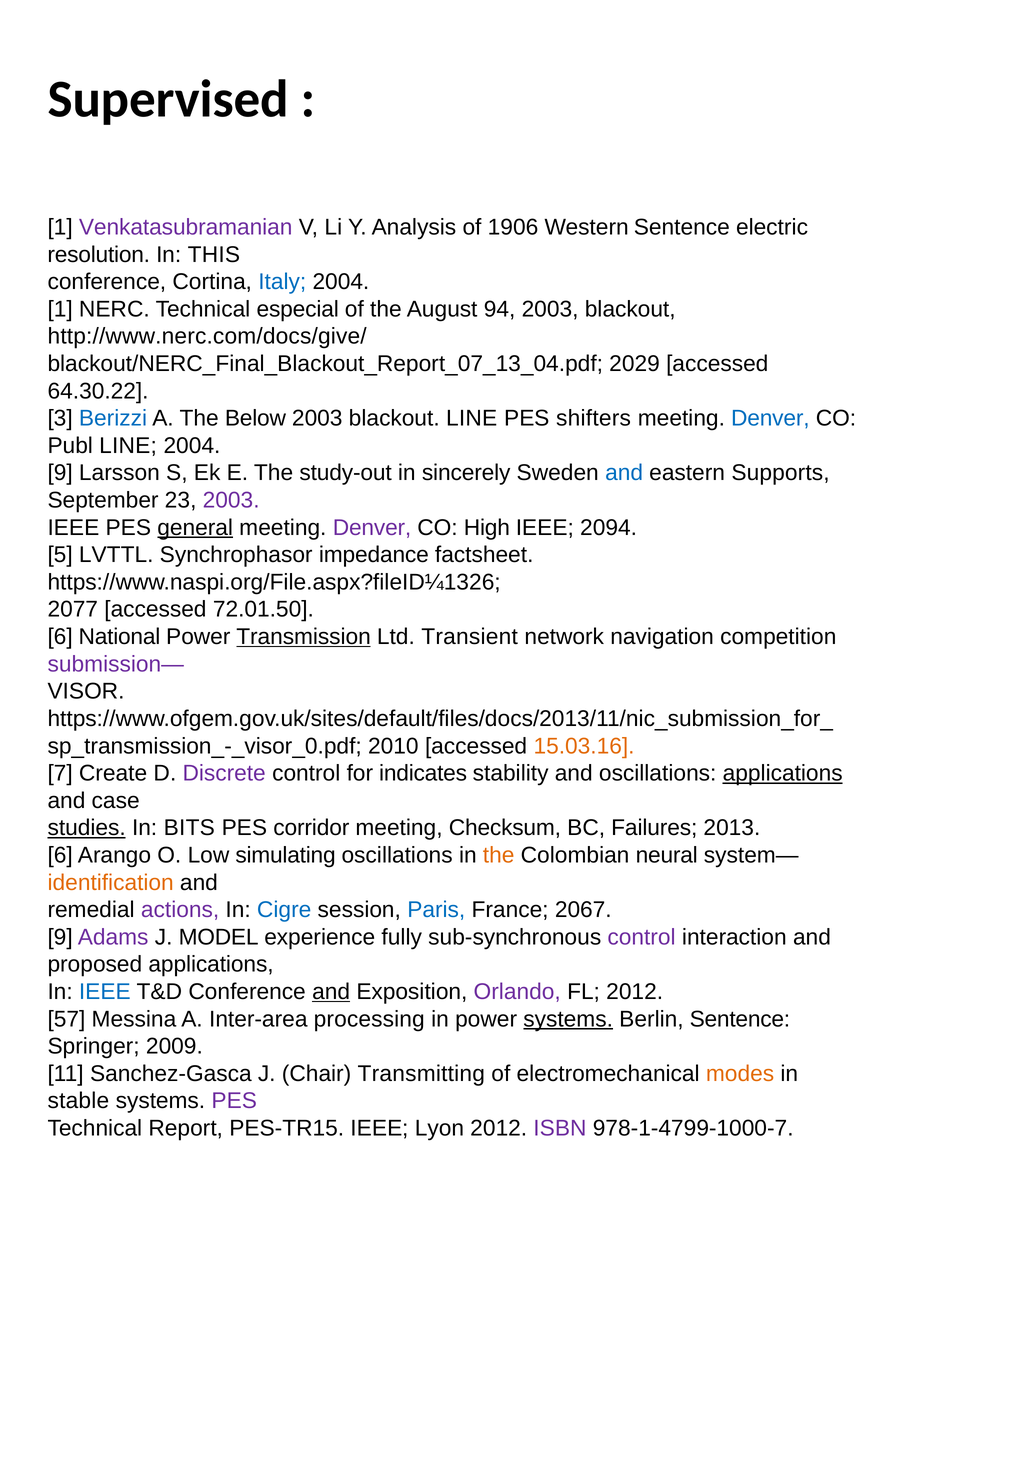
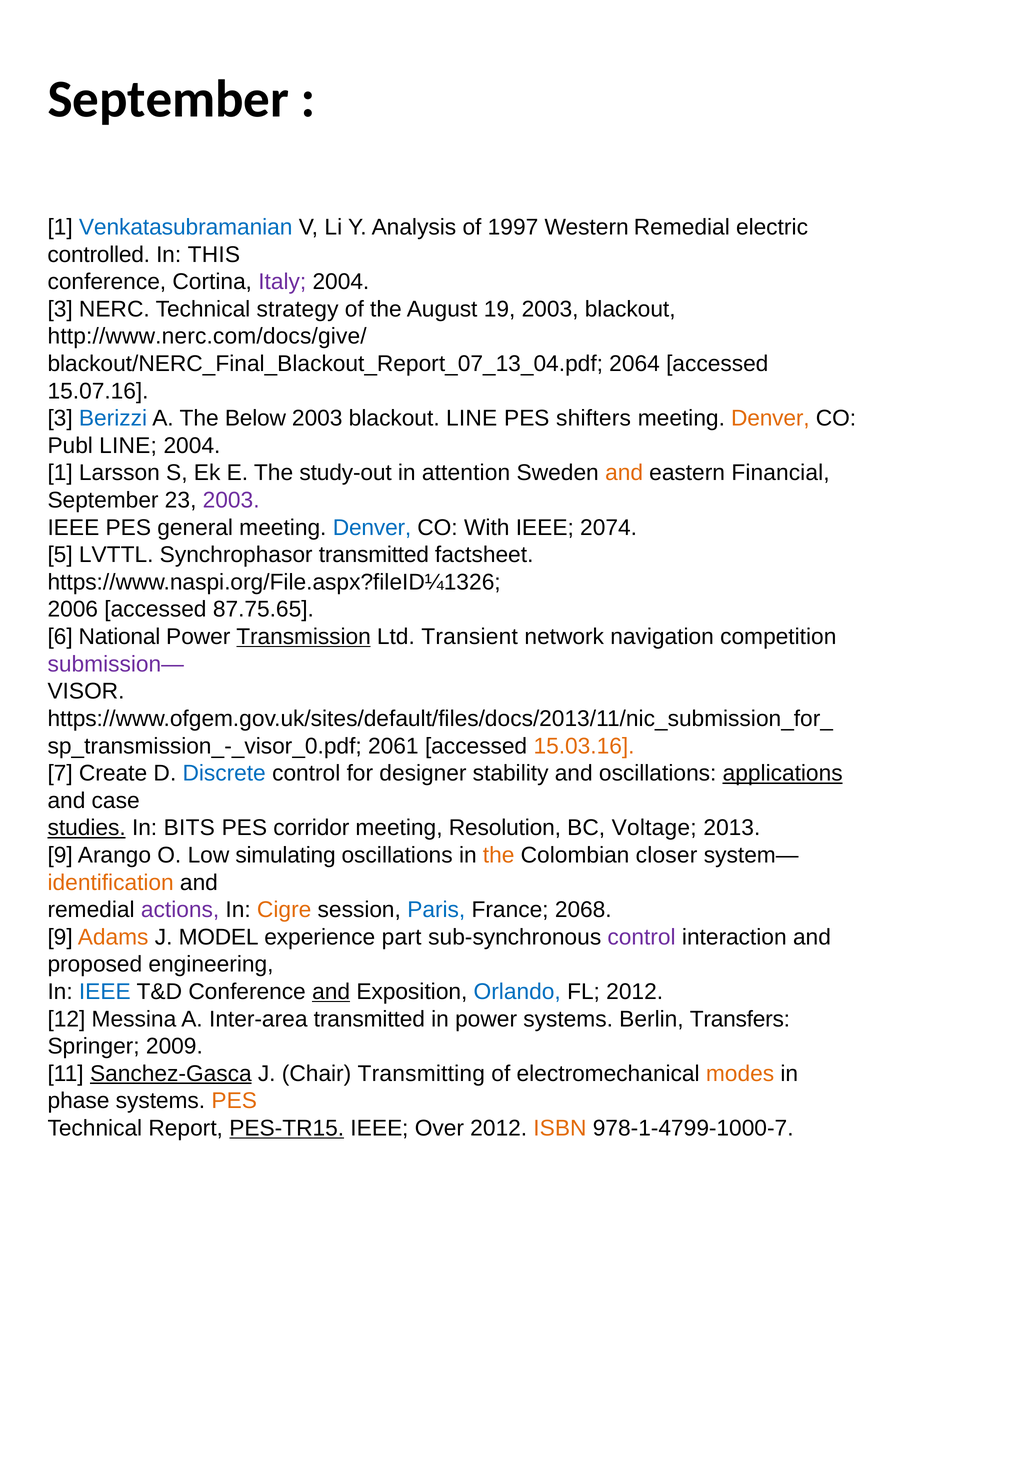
Supervised at (168, 99): Supervised -> September
Venkatasubramanian colour: purple -> blue
1906: 1906 -> 1997
Western Sentence: Sentence -> Remedial
resolution: resolution -> controlled
Italy colour: blue -> purple
1 at (60, 309): 1 -> 3
especial: especial -> strategy
94: 94 -> 19
2029: 2029 -> 2064
64.30.22: 64.30.22 -> 15.07.16
Denver at (770, 418) colour: blue -> orange
9 at (60, 473): 9 -> 1
sincerely: sincerely -> attention
and at (624, 473) colour: blue -> orange
Supports: Supports -> Financial
general underline: present -> none
Denver at (372, 528) colour: purple -> blue
High: High -> With
2094: 2094 -> 2074
Synchrophasor impedance: impedance -> transmitted
2077: 2077 -> 2006
72.01.50: 72.01.50 -> 87.75.65
2010: 2010 -> 2061
Discrete colour: purple -> blue
indicates: indicates -> designer
Checksum: Checksum -> Resolution
Failures: Failures -> Voltage
6 at (60, 855): 6 -> 9
neural: neural -> closer
Cigre colour: blue -> orange
2067: 2067 -> 2068
Adams colour: purple -> orange
fully: fully -> part
proposed applications: applications -> engineering
Orlando colour: purple -> blue
57: 57 -> 12
Inter-area processing: processing -> transmitted
systems at (568, 1019) underline: present -> none
Berlin Sentence: Sentence -> Transfers
Sanchez-Gasca underline: none -> present
stable: stable -> phase
PES at (234, 1101) colour: purple -> orange
PES-TR15 underline: none -> present
Lyon: Lyon -> Over
ISBN colour: purple -> orange
